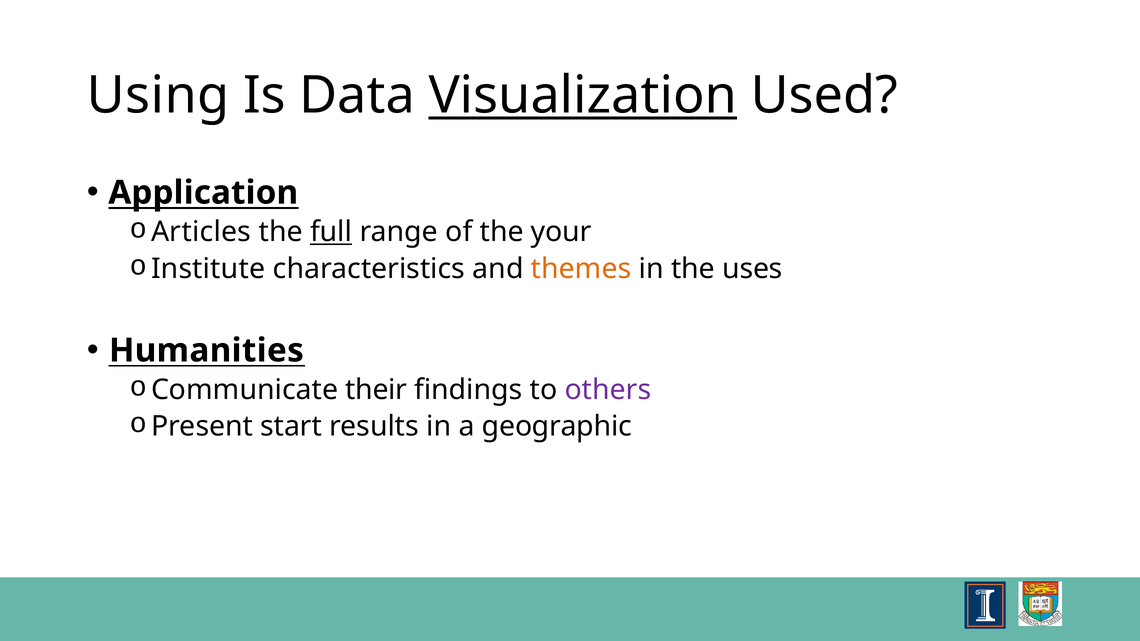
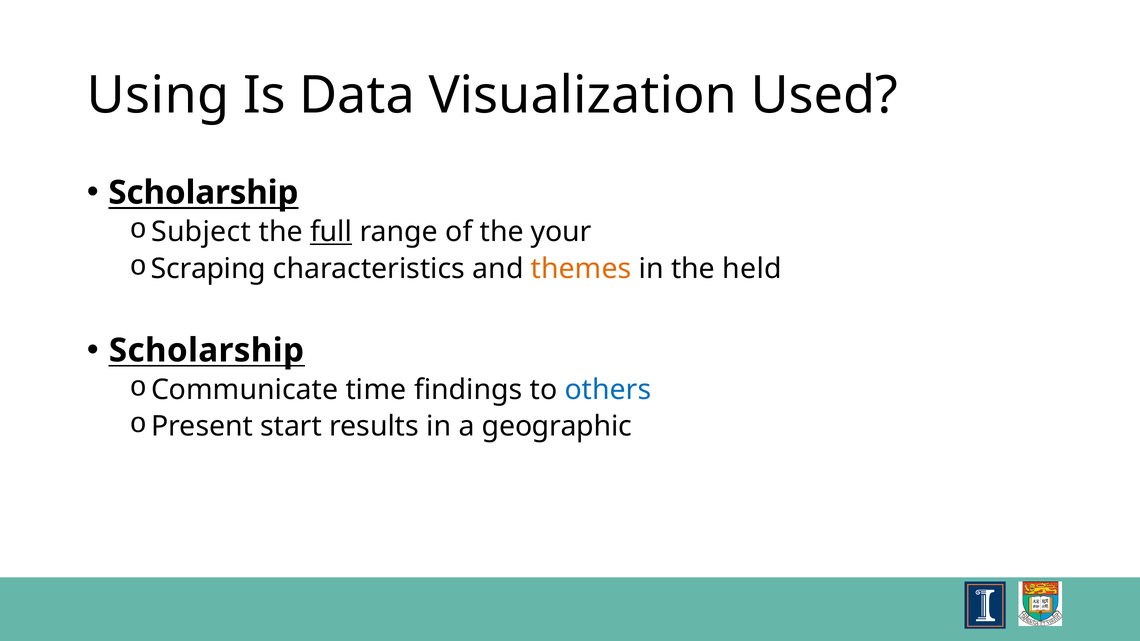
Visualization underline: present -> none
Application at (203, 193): Application -> Scholarship
Articles: Articles -> Subject
Institute: Institute -> Scraping
uses: uses -> held
Humanities at (206, 351): Humanities -> Scholarship
their: their -> time
others colour: purple -> blue
